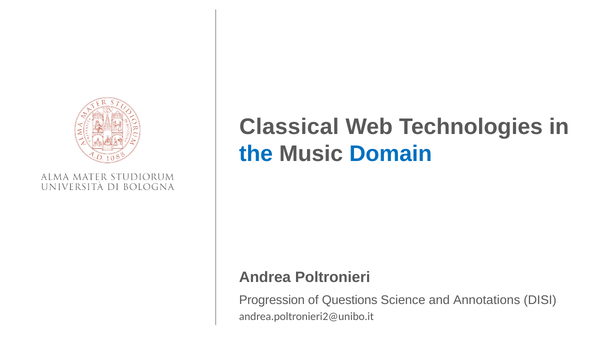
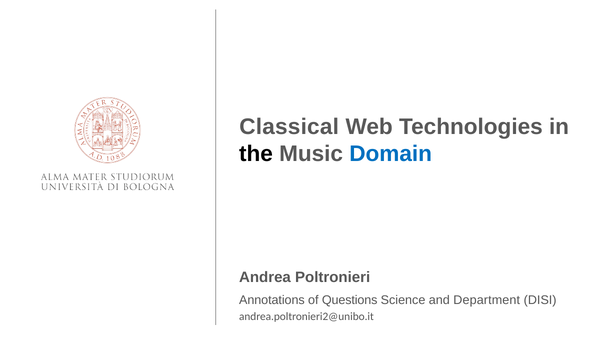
the colour: blue -> black
Progression: Progression -> Annotations
Annotations: Annotations -> Department
